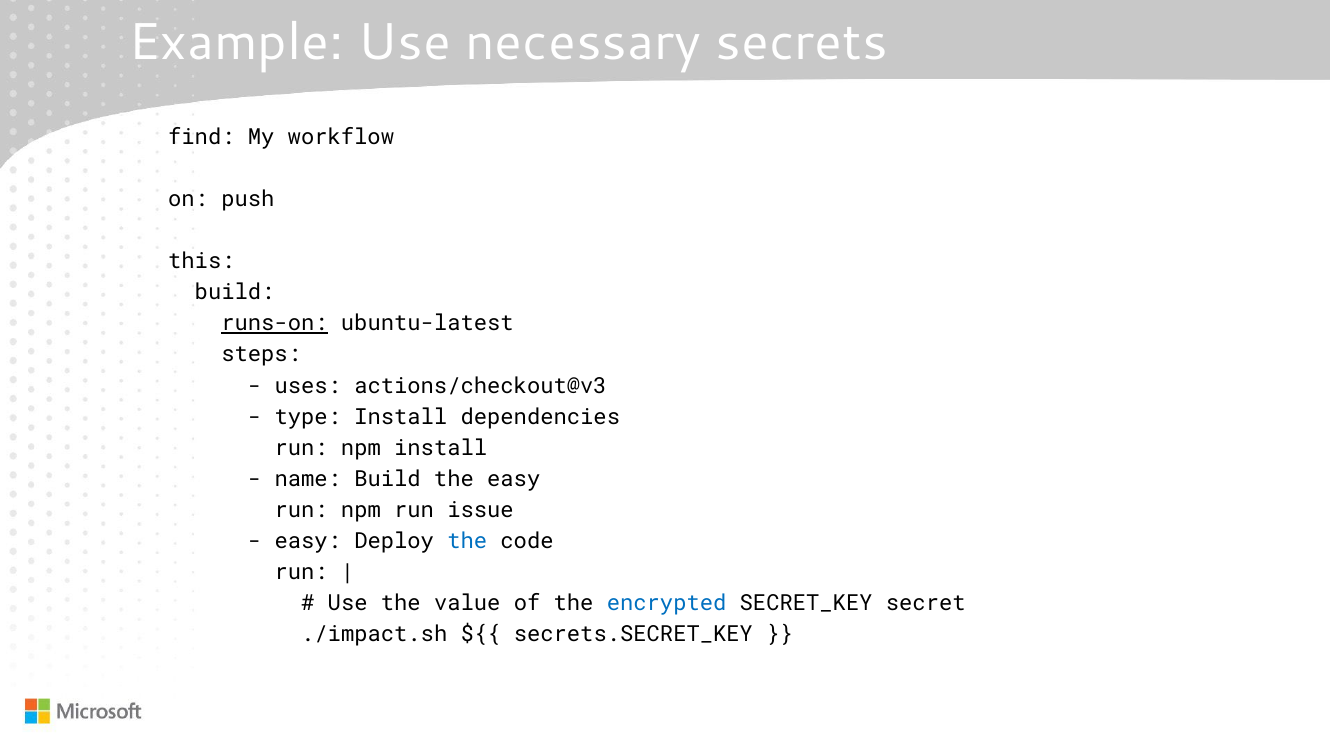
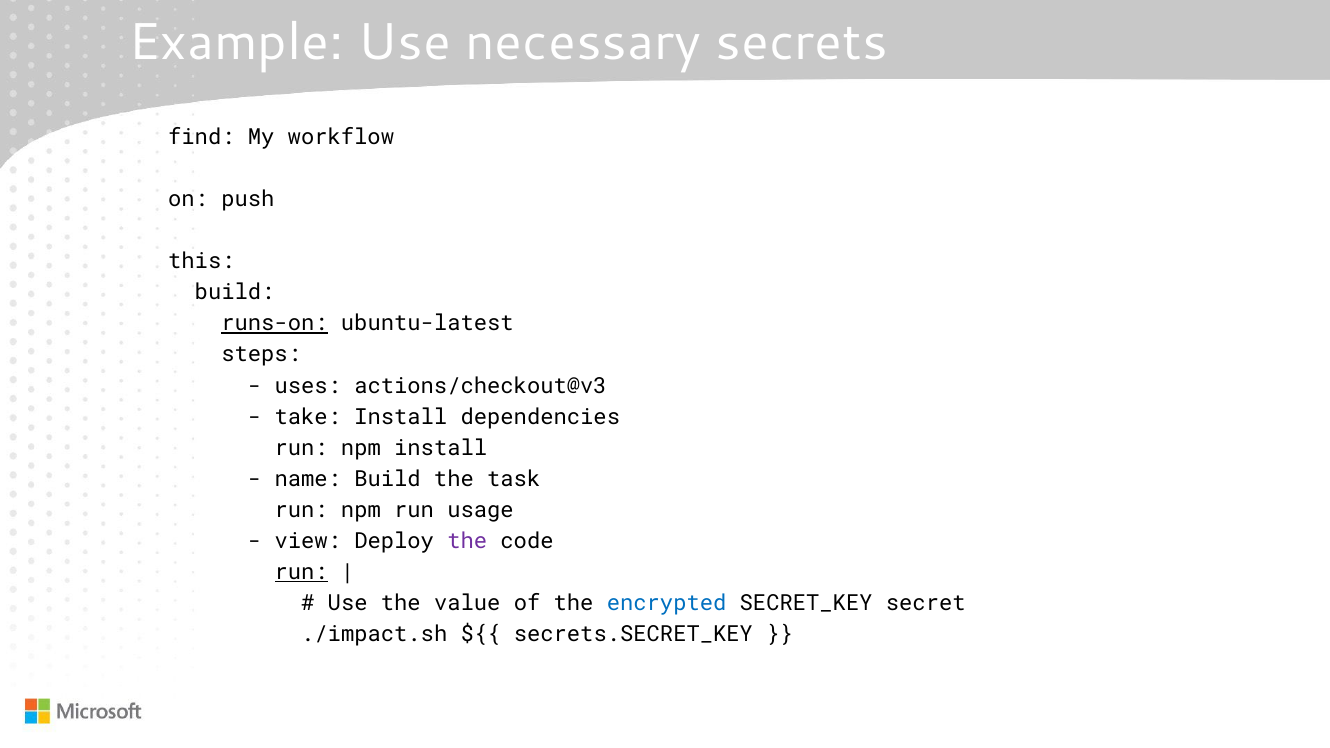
type: type -> take
the easy: easy -> task
issue: issue -> usage
easy at (308, 541): easy -> view
the at (467, 541) colour: blue -> purple
run at (301, 572) underline: none -> present
